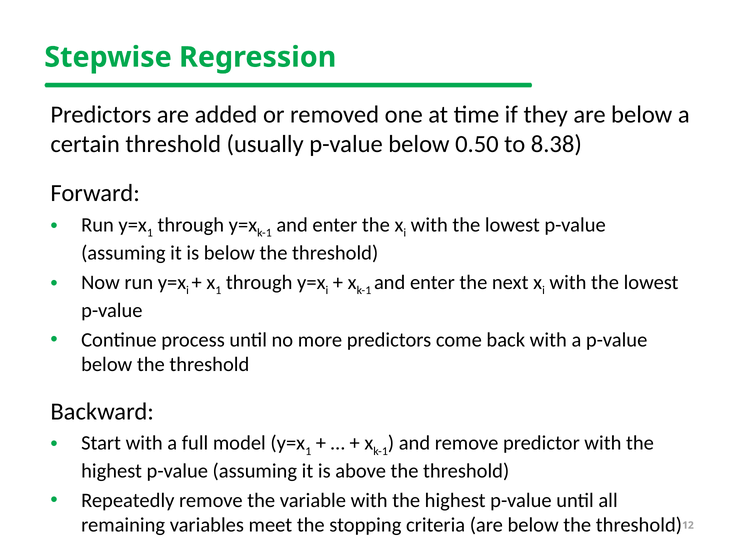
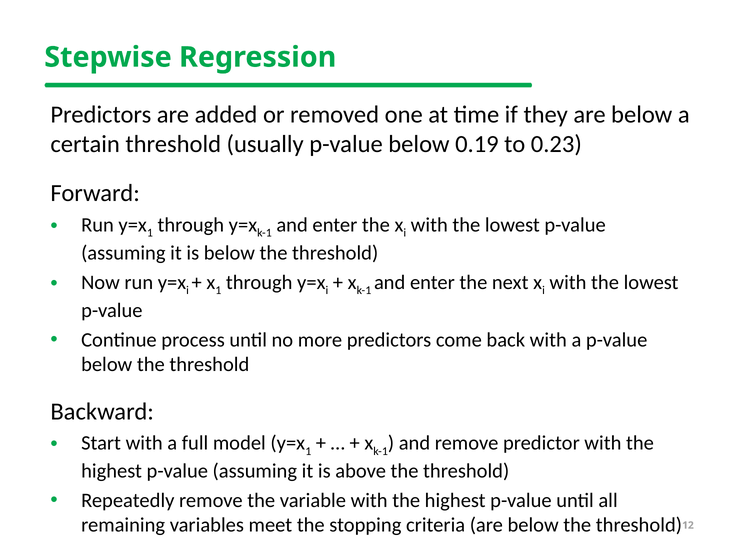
0.50: 0.50 -> 0.19
8.38: 8.38 -> 0.23
